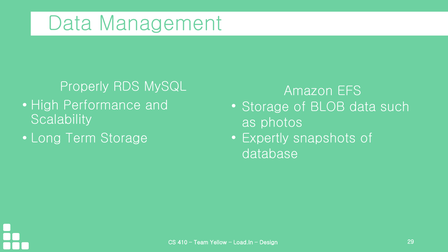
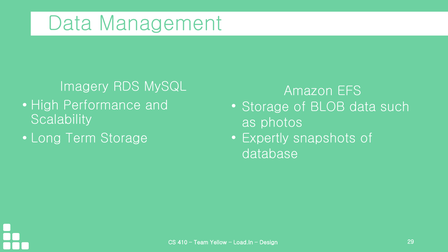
Properly: Properly -> Imagery
